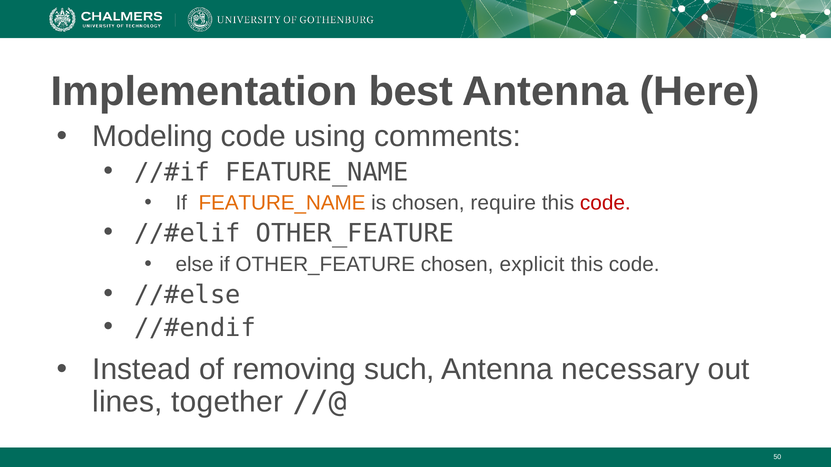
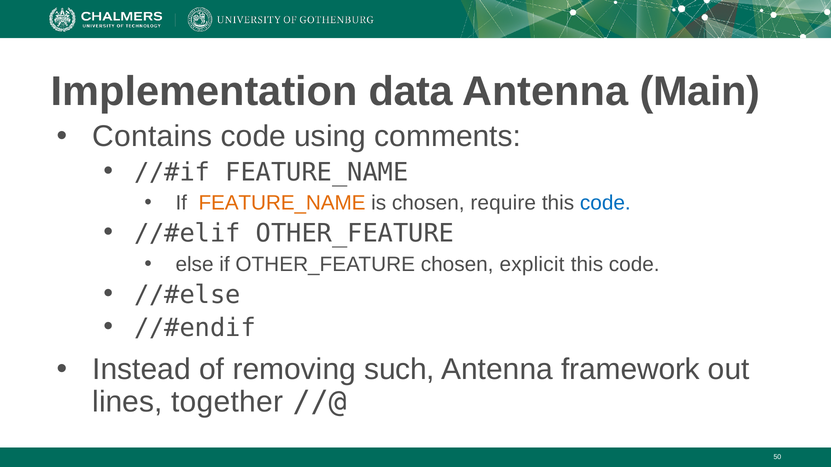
best: best -> data
Here: Here -> Main
Modeling: Modeling -> Contains
code at (605, 203) colour: red -> blue
necessary: necessary -> framework
